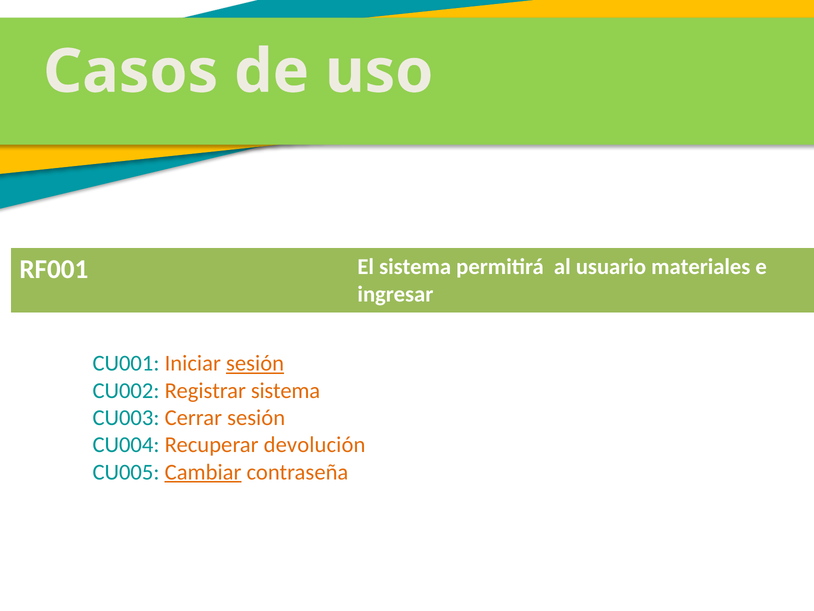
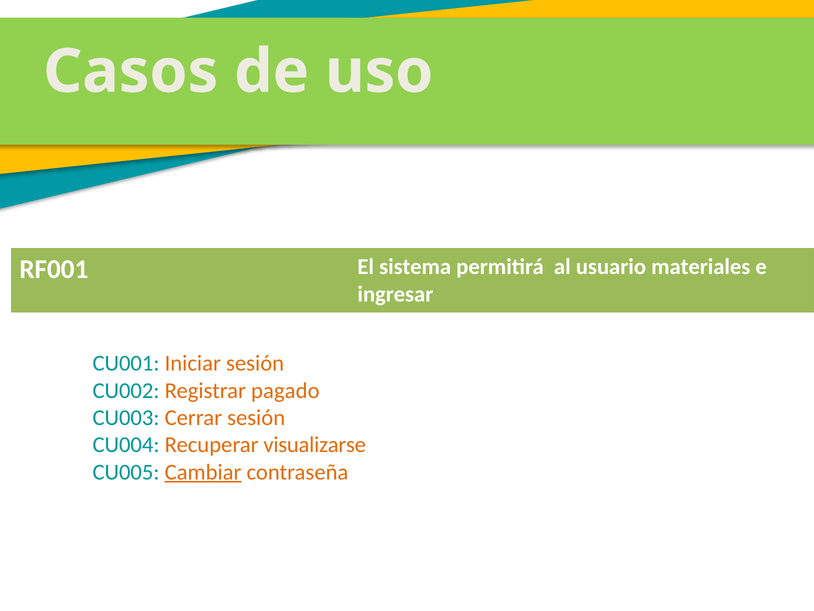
sesión at (255, 363) underline: present -> none
Registrar sistema: sistema -> pagado
devolución: devolución -> visualizarse
